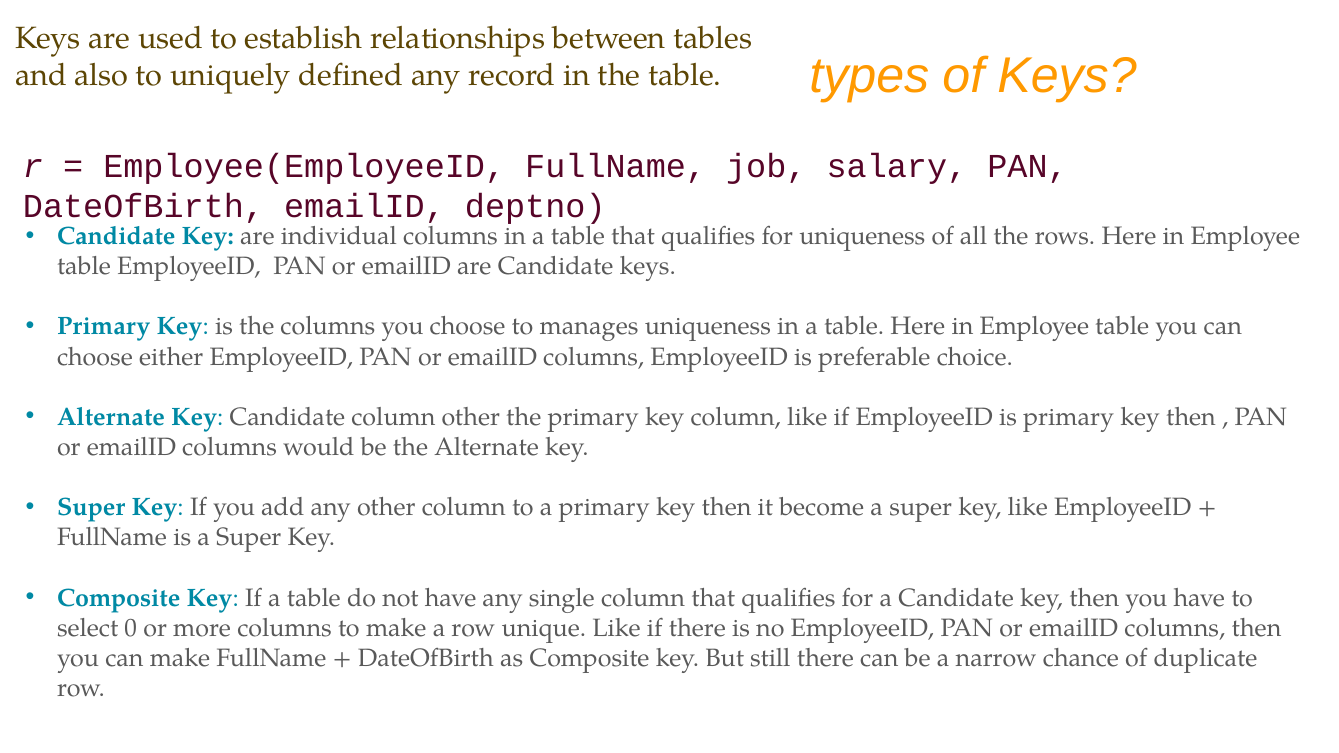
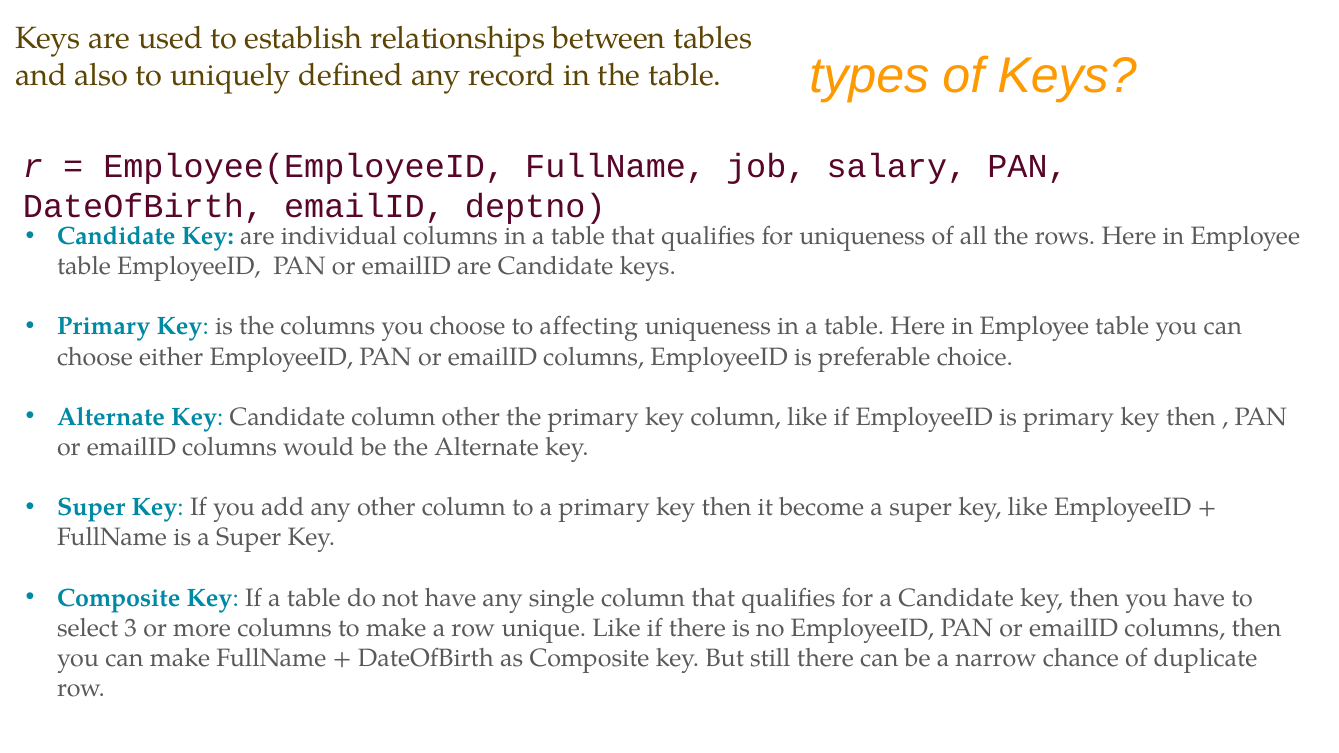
manages: manages -> affecting
0: 0 -> 3
